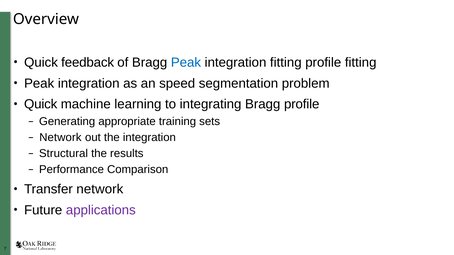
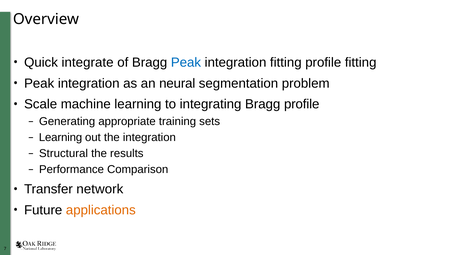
feedback: feedback -> integrate
speed: speed -> neural
Quick at (41, 104): Quick -> Scale
Network at (60, 137): Network -> Learning
applications colour: purple -> orange
